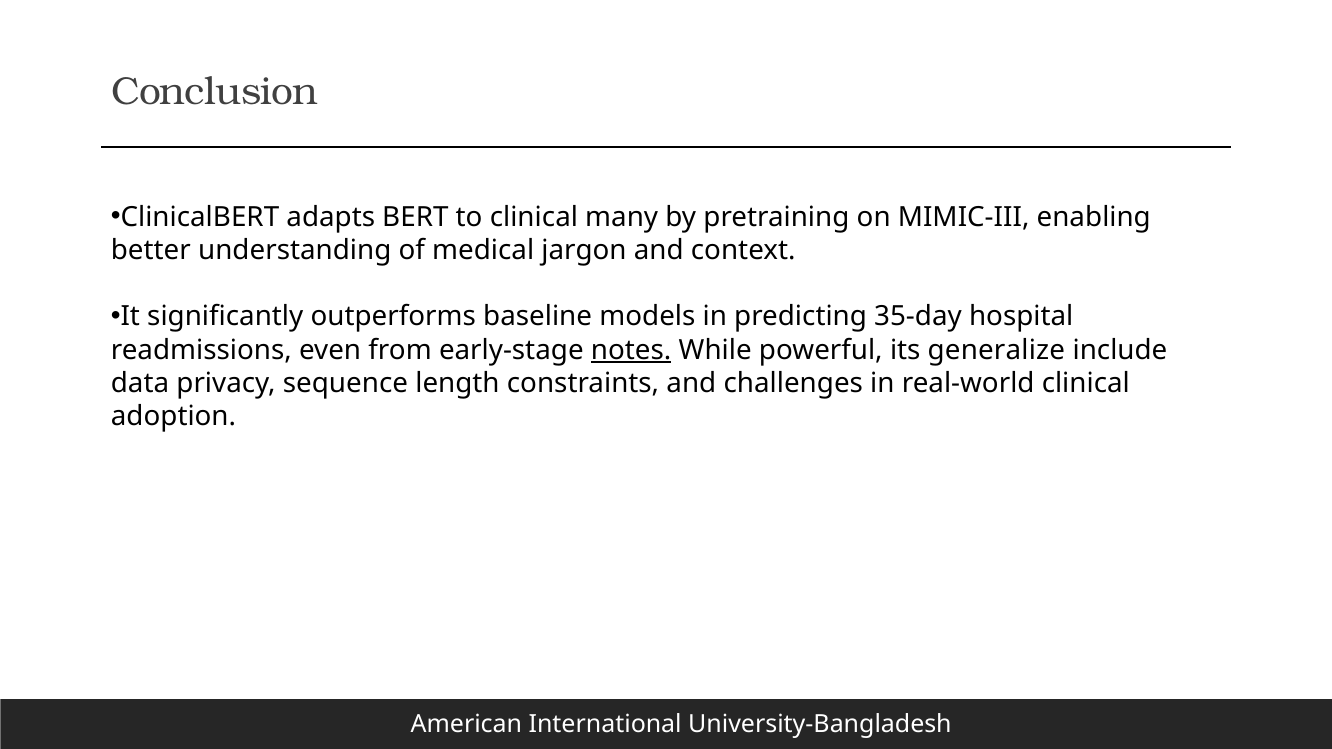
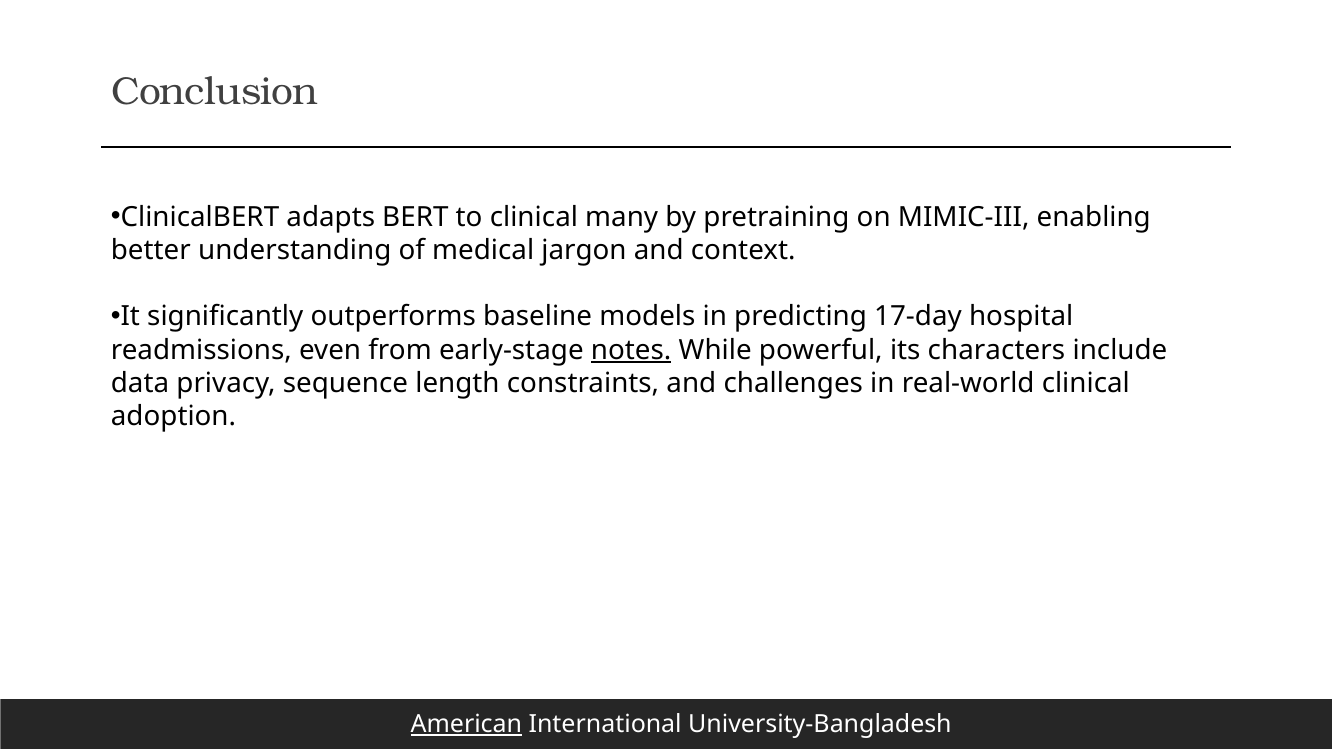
35-day: 35-day -> 17-day
generalize: generalize -> characters
American underline: none -> present
